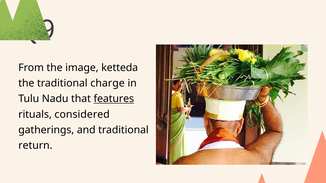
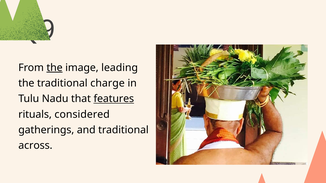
the at (55, 68) underline: none -> present
ketteda: ketteda -> leading
return: return -> across
